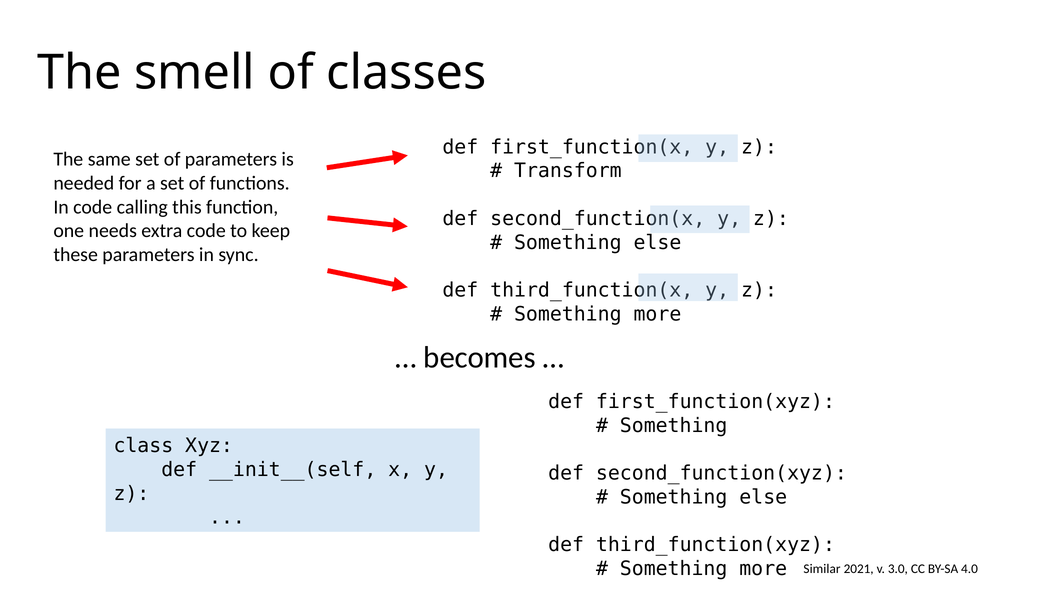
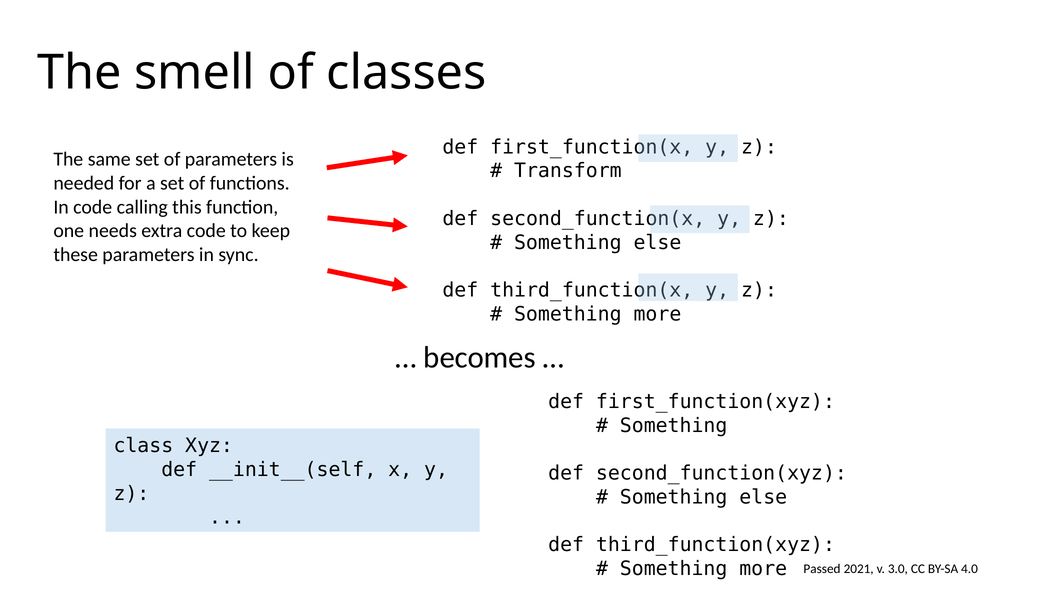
Similar: Similar -> Passed
